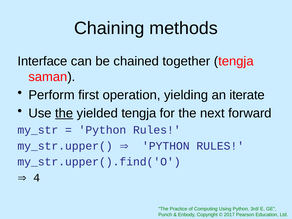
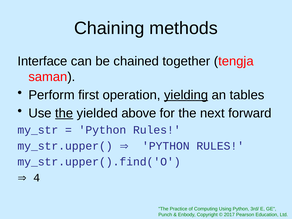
yielding underline: none -> present
iterate: iterate -> tables
yielded tengja: tengja -> above
